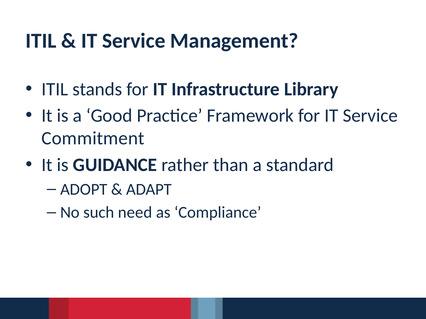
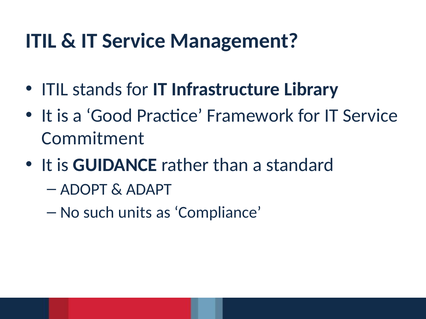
need: need -> units
